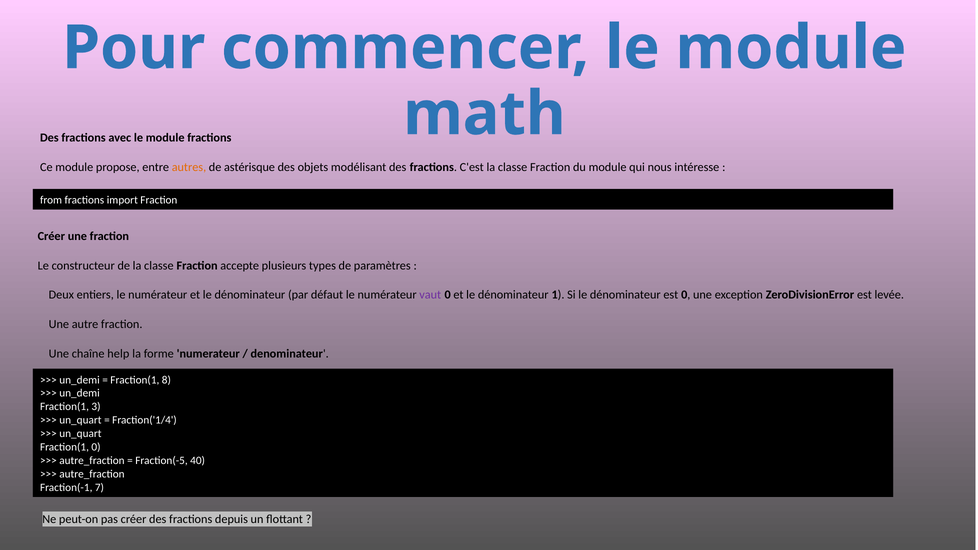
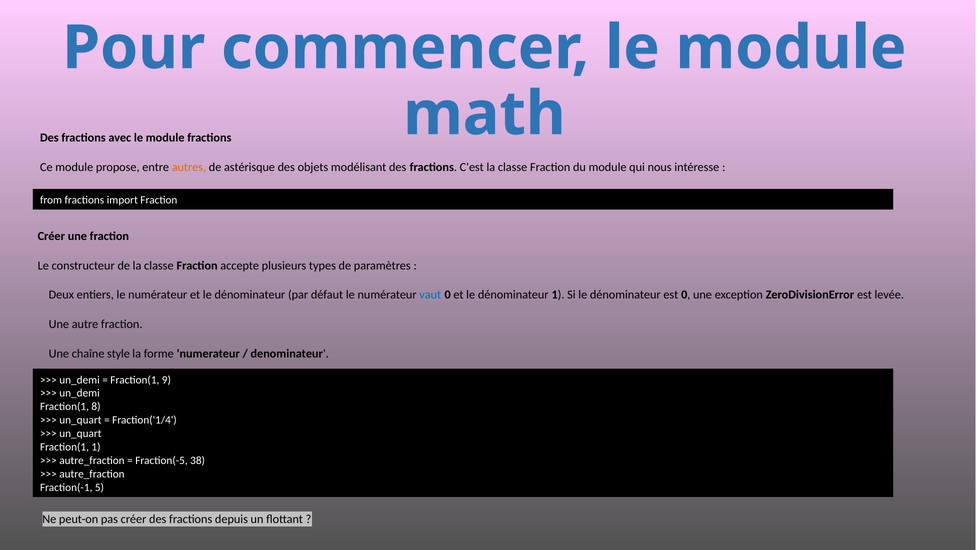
vaut colour: purple -> blue
help: help -> style
8: 8 -> 9
3: 3 -> 8
Fraction(1 0: 0 -> 1
40: 40 -> 38
7: 7 -> 5
